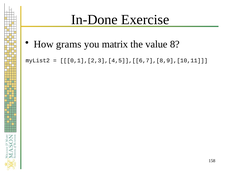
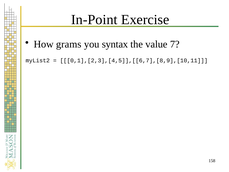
In-Done: In-Done -> In-Point
matrix: matrix -> syntax
8: 8 -> 7
